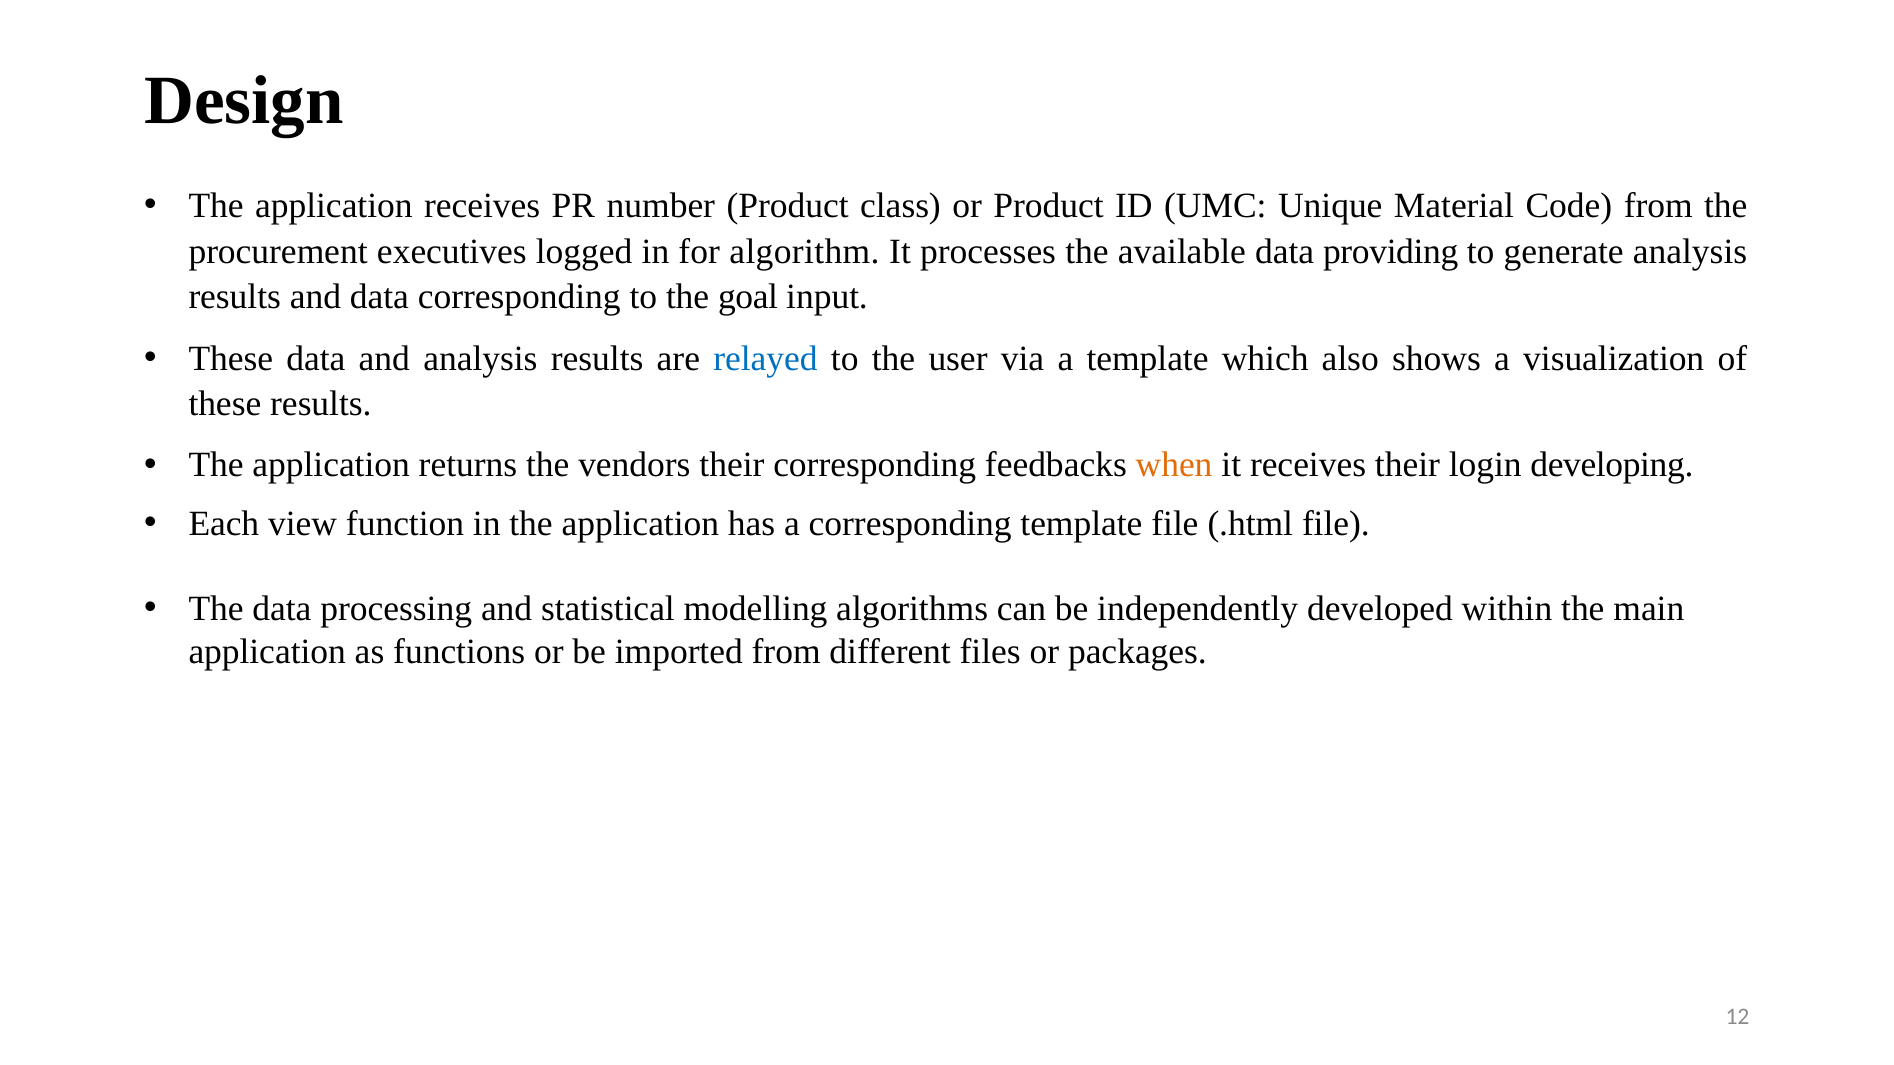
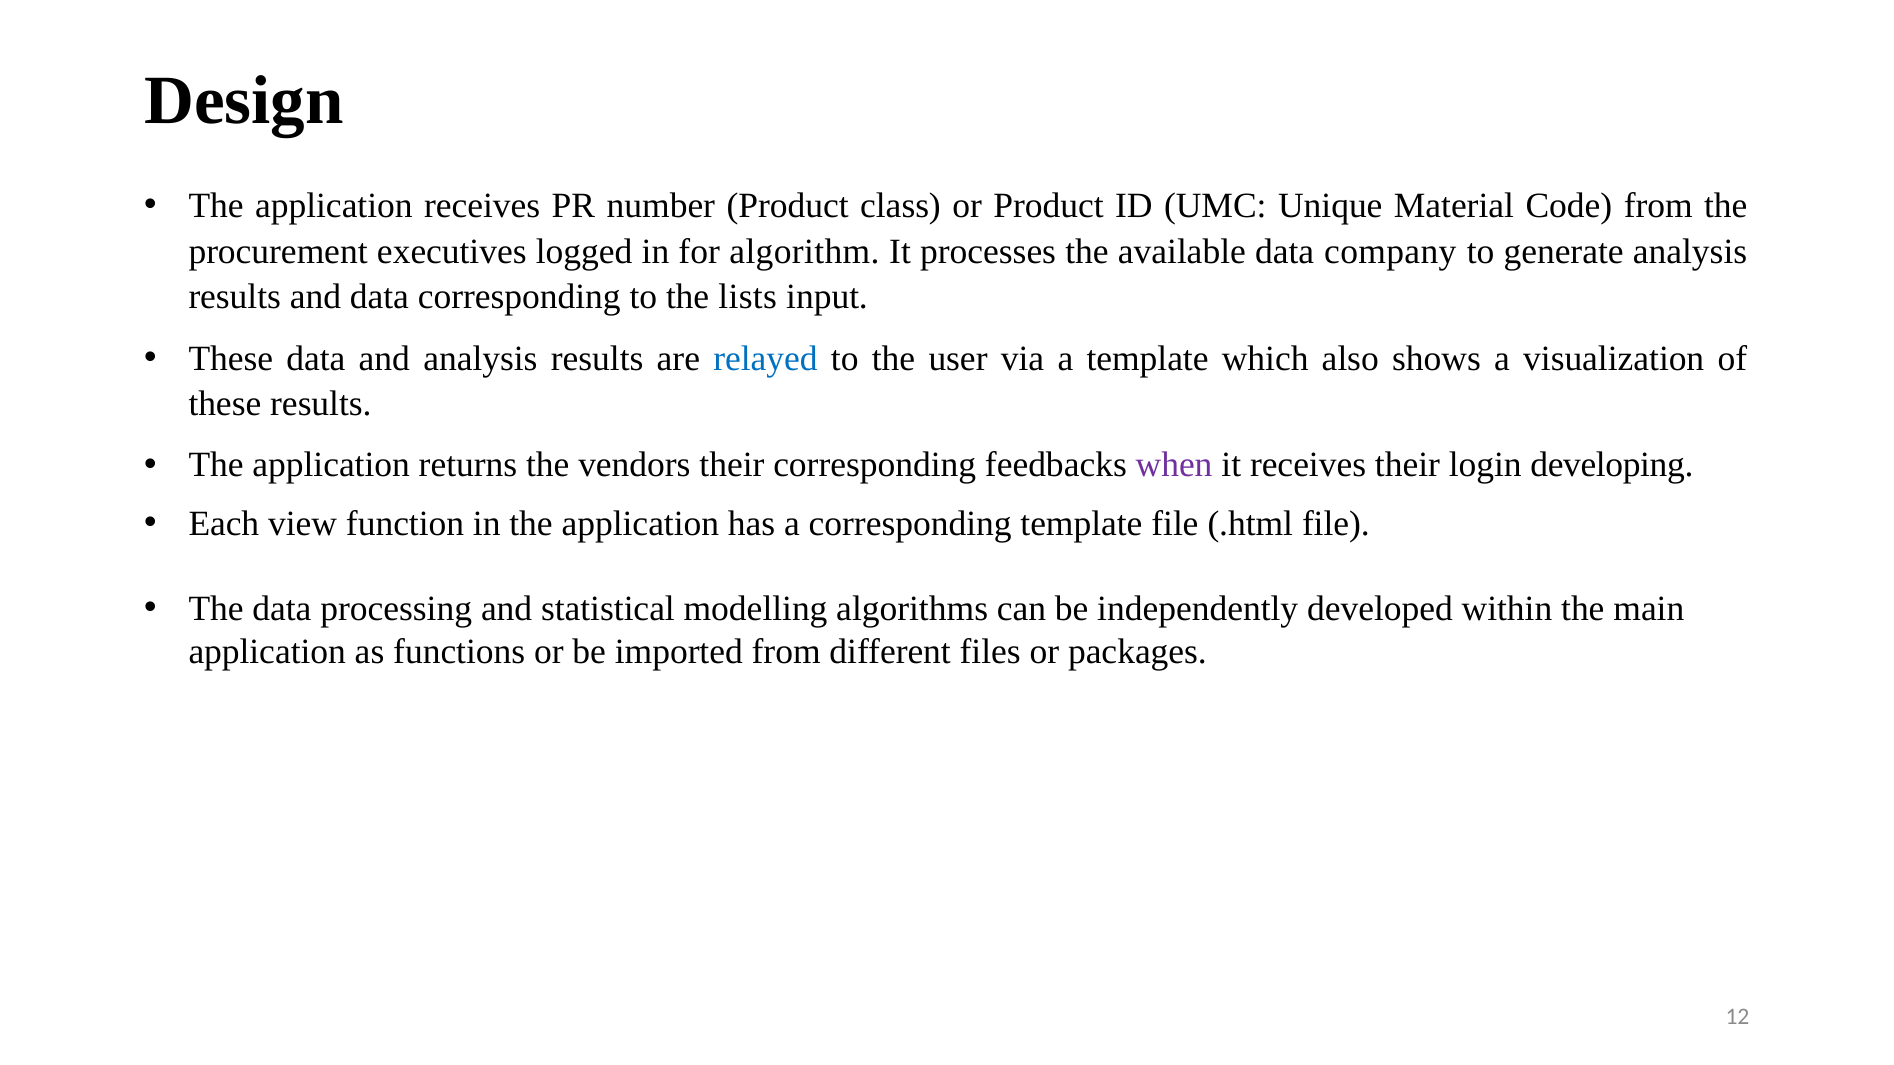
providing: providing -> company
goal: goal -> lists
when colour: orange -> purple
